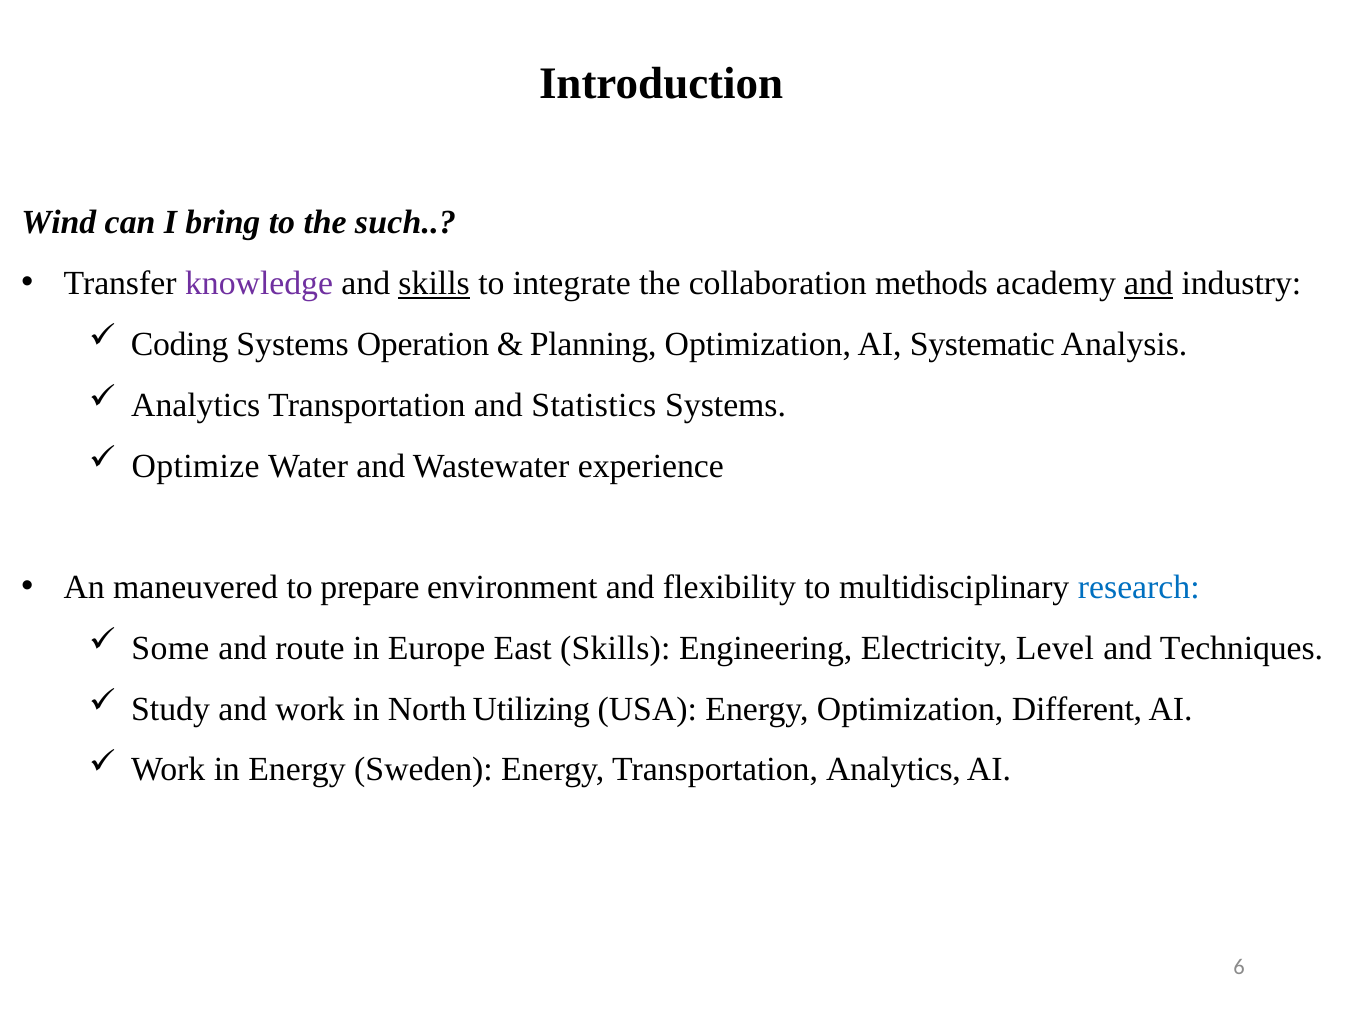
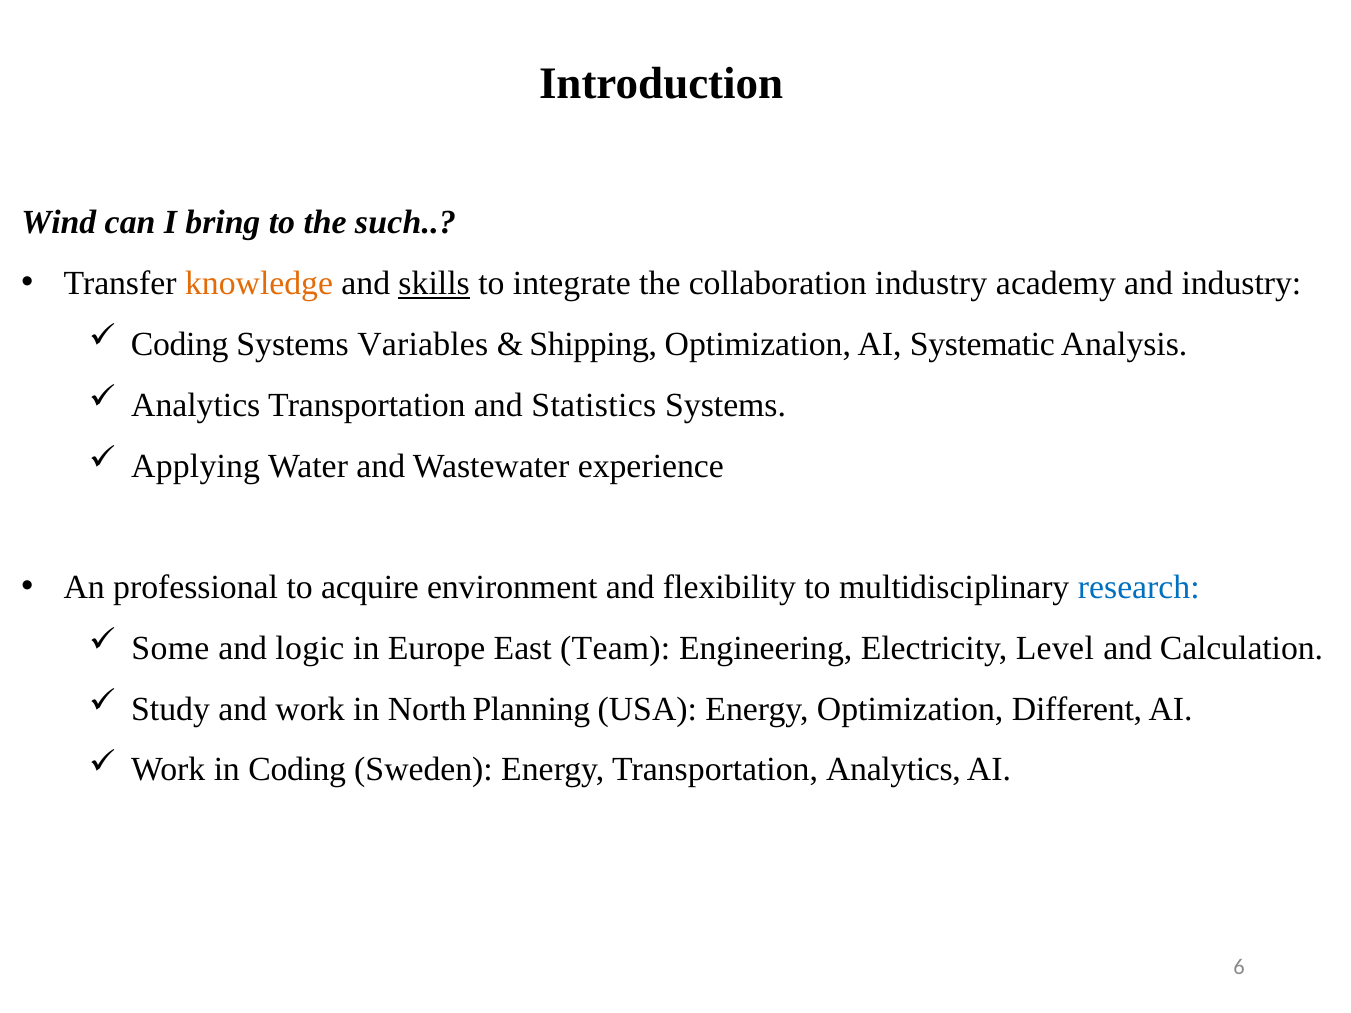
knowledge colour: purple -> orange
collaboration methods: methods -> industry
and at (1149, 284) underline: present -> none
Operation: Operation -> Variables
Planning: Planning -> Shipping
Optimize: Optimize -> Applying
maneuvered: maneuvered -> professional
prepare: prepare -> acquire
route: route -> logic
East Skills: Skills -> Team
Techniques: Techniques -> Calculation
Utilizing: Utilizing -> Planning
in Energy: Energy -> Coding
